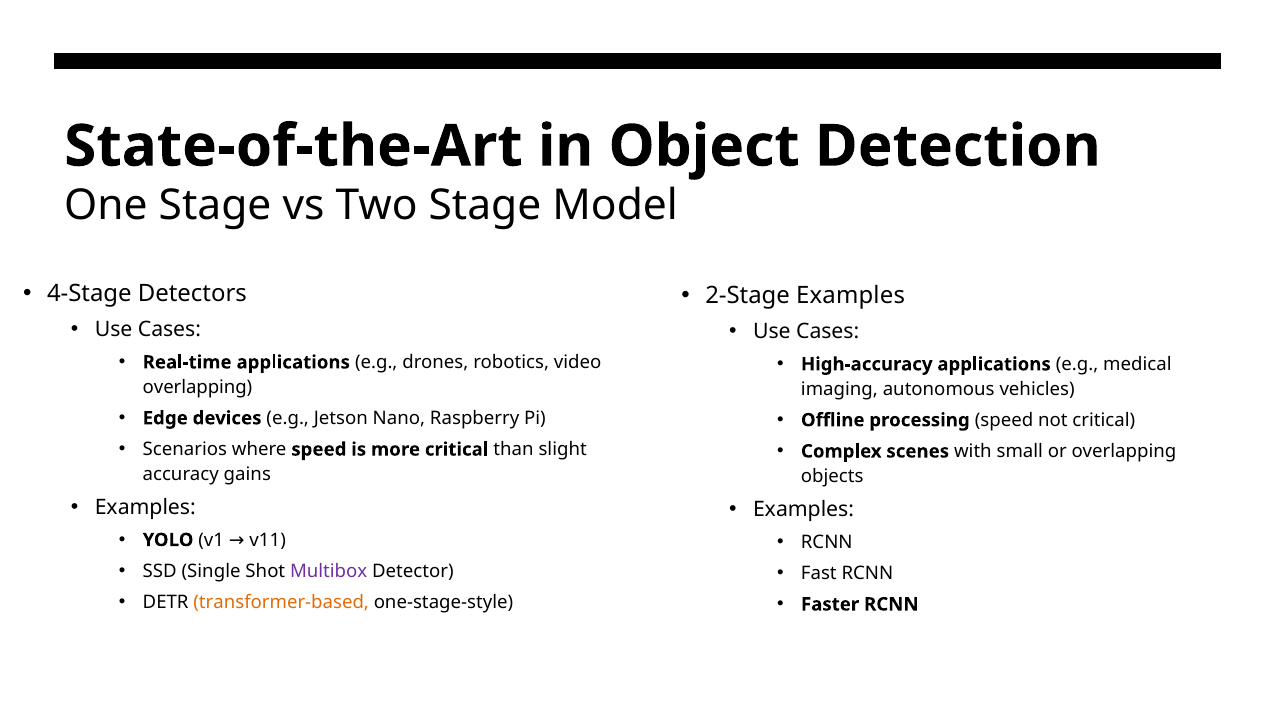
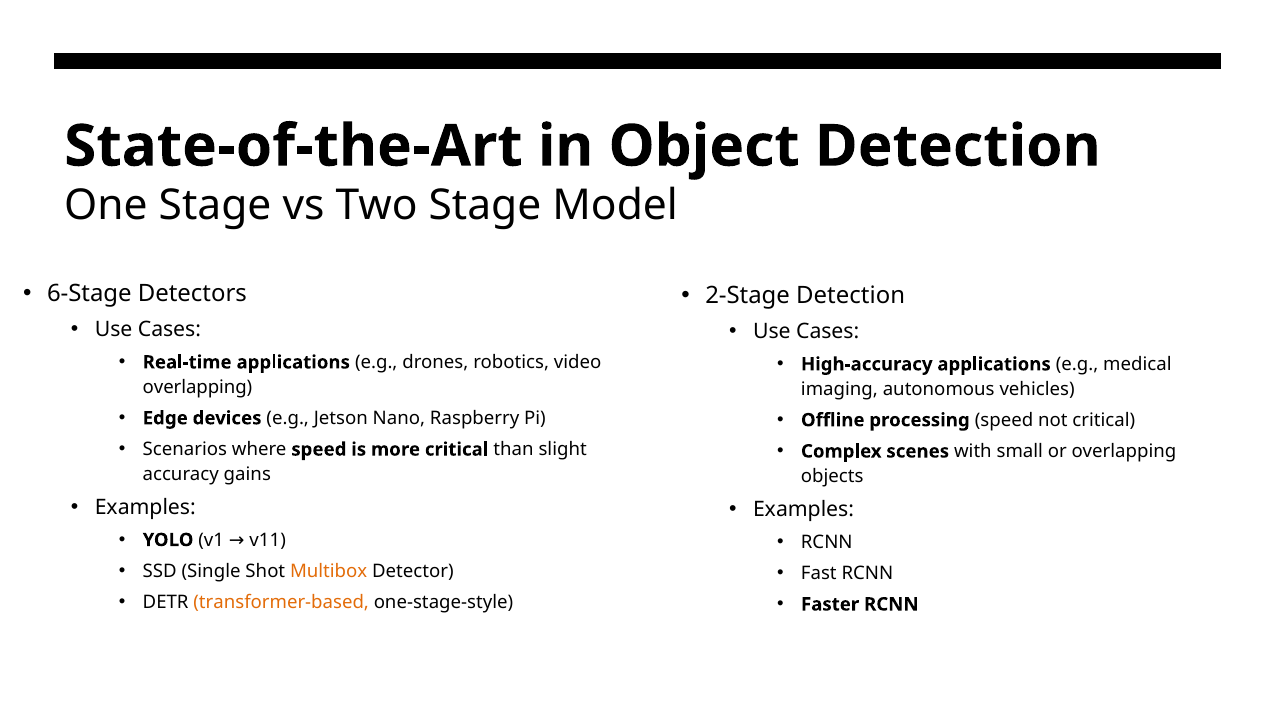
4-Stage: 4-Stage -> 6-Stage
2-Stage Examples: Examples -> Detection
Multibox colour: purple -> orange
